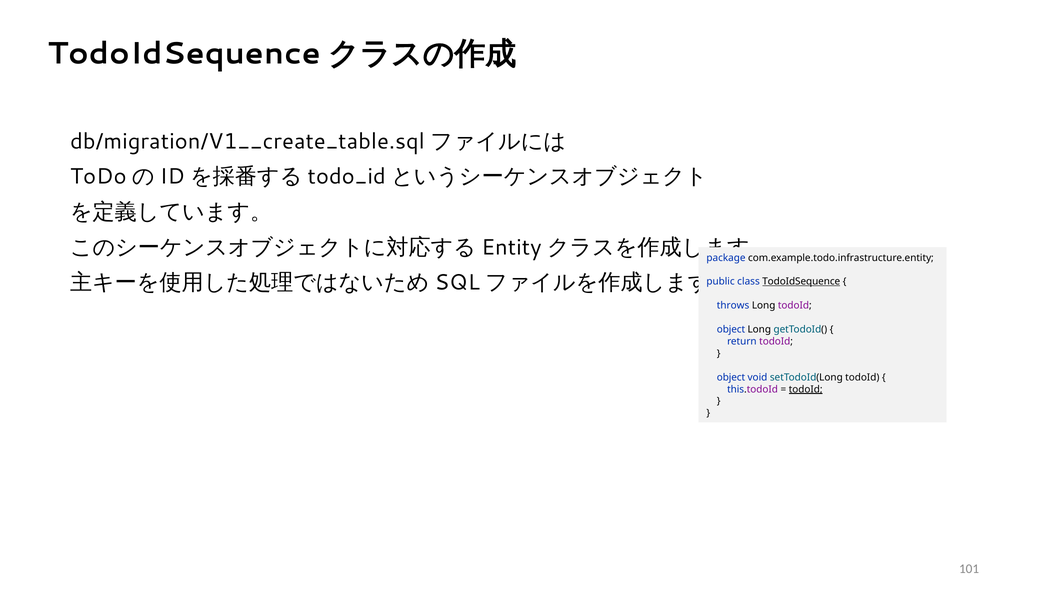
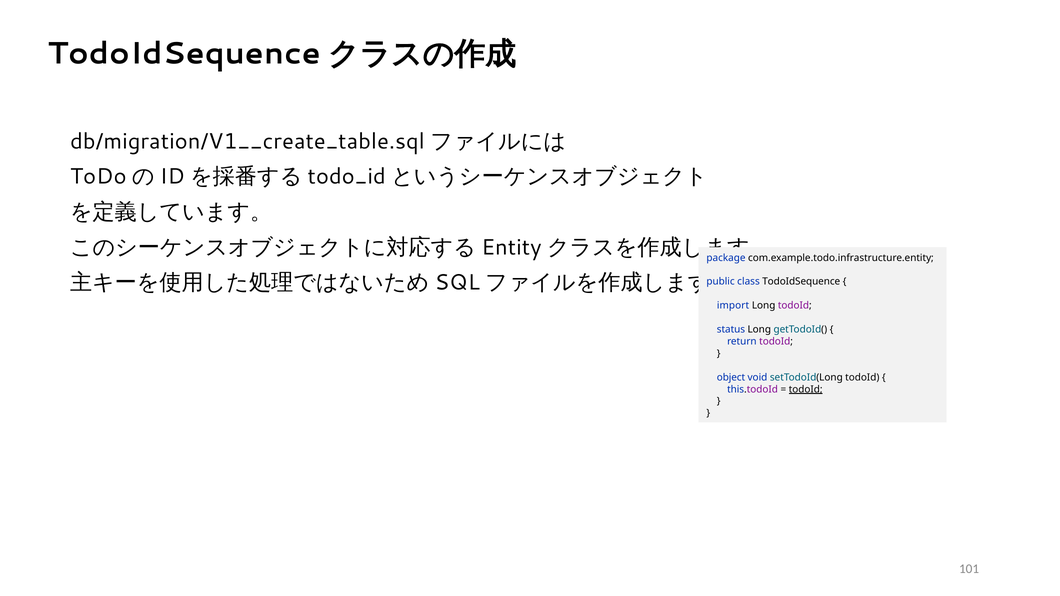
TodoIdSequence underline: present -> none
throws: throws -> import
object at (731, 330): object -> status
